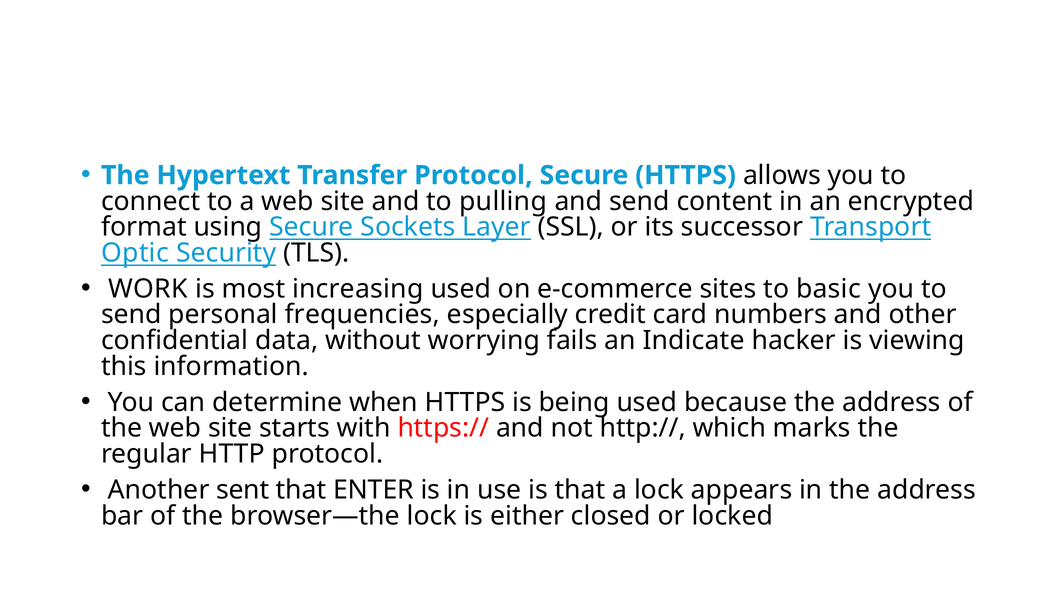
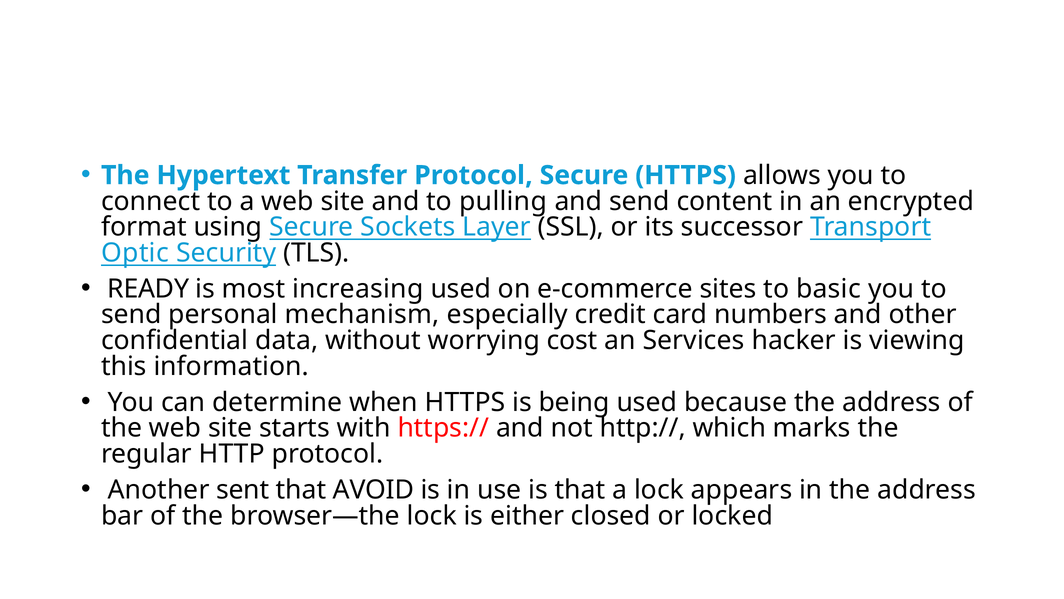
WORK: WORK -> READY
frequencies: frequencies -> mechanism
fails: fails -> cost
Indicate: Indicate -> Services
ENTER: ENTER -> AVOID
